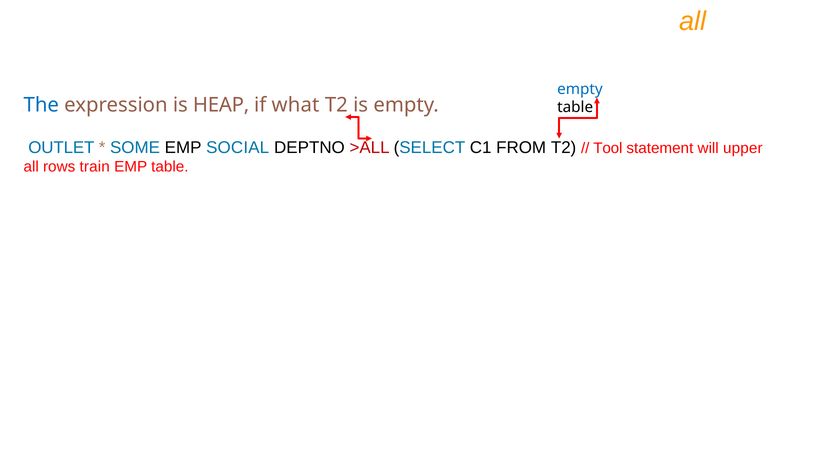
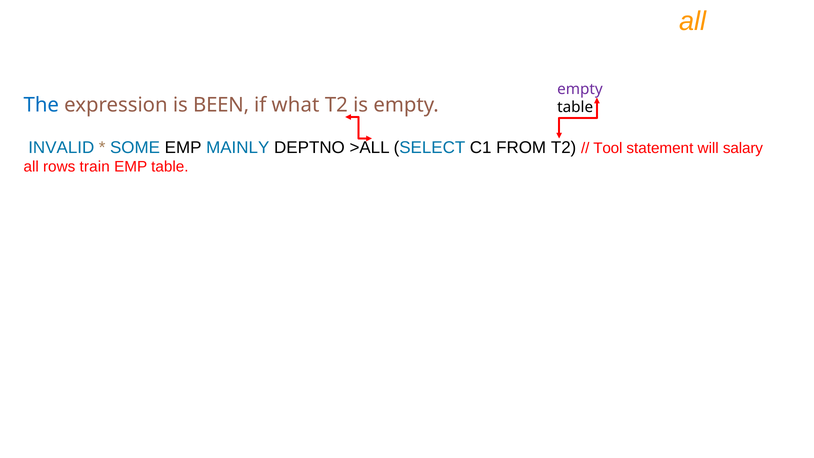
empty at (580, 89) colour: blue -> purple
HEAP: HEAP -> BEEN
OUTLET: OUTLET -> INVALID
SOCIAL: SOCIAL -> MAINLY
>ALL colour: red -> black
upper: upper -> salary
